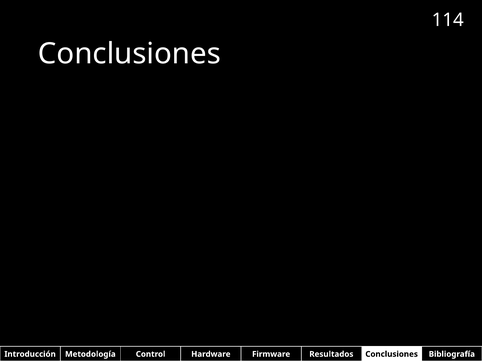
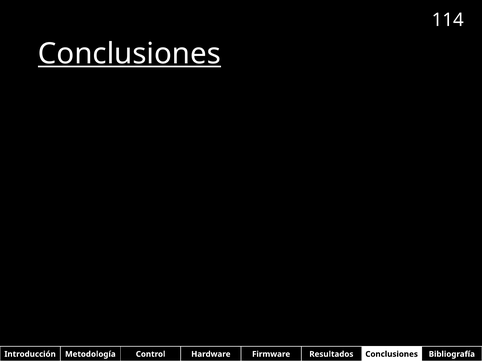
Conclusiones at (129, 54) underline: none -> present
